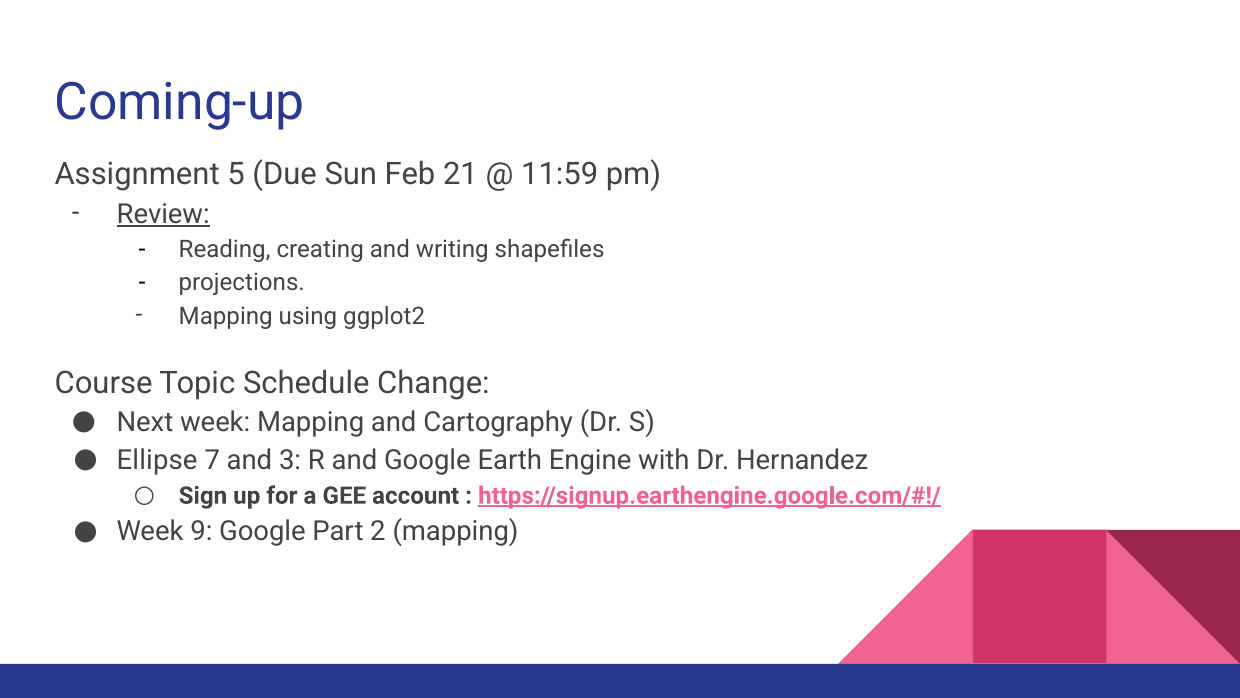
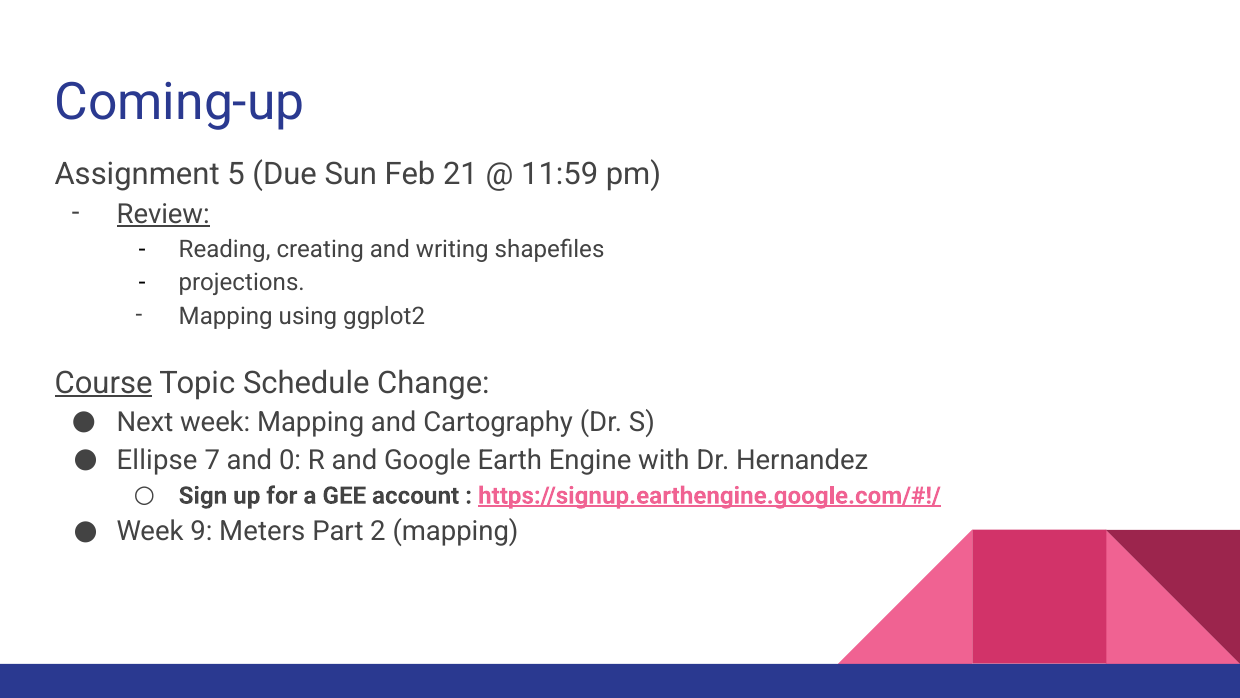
Course underline: none -> present
3: 3 -> 0
9 Google: Google -> Meters
